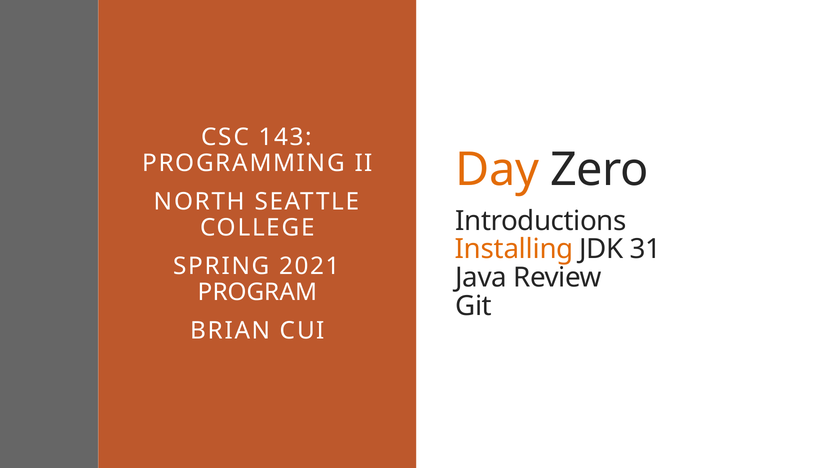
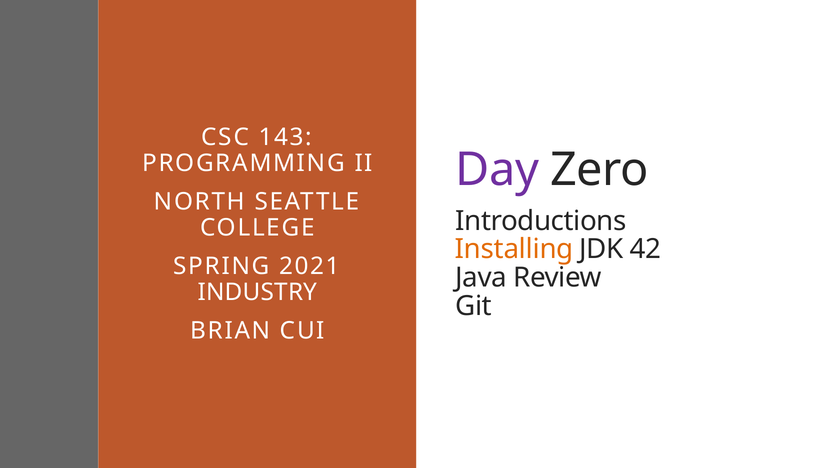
Day colour: orange -> purple
31: 31 -> 42
PROGRAM: PROGRAM -> INDUSTRY
